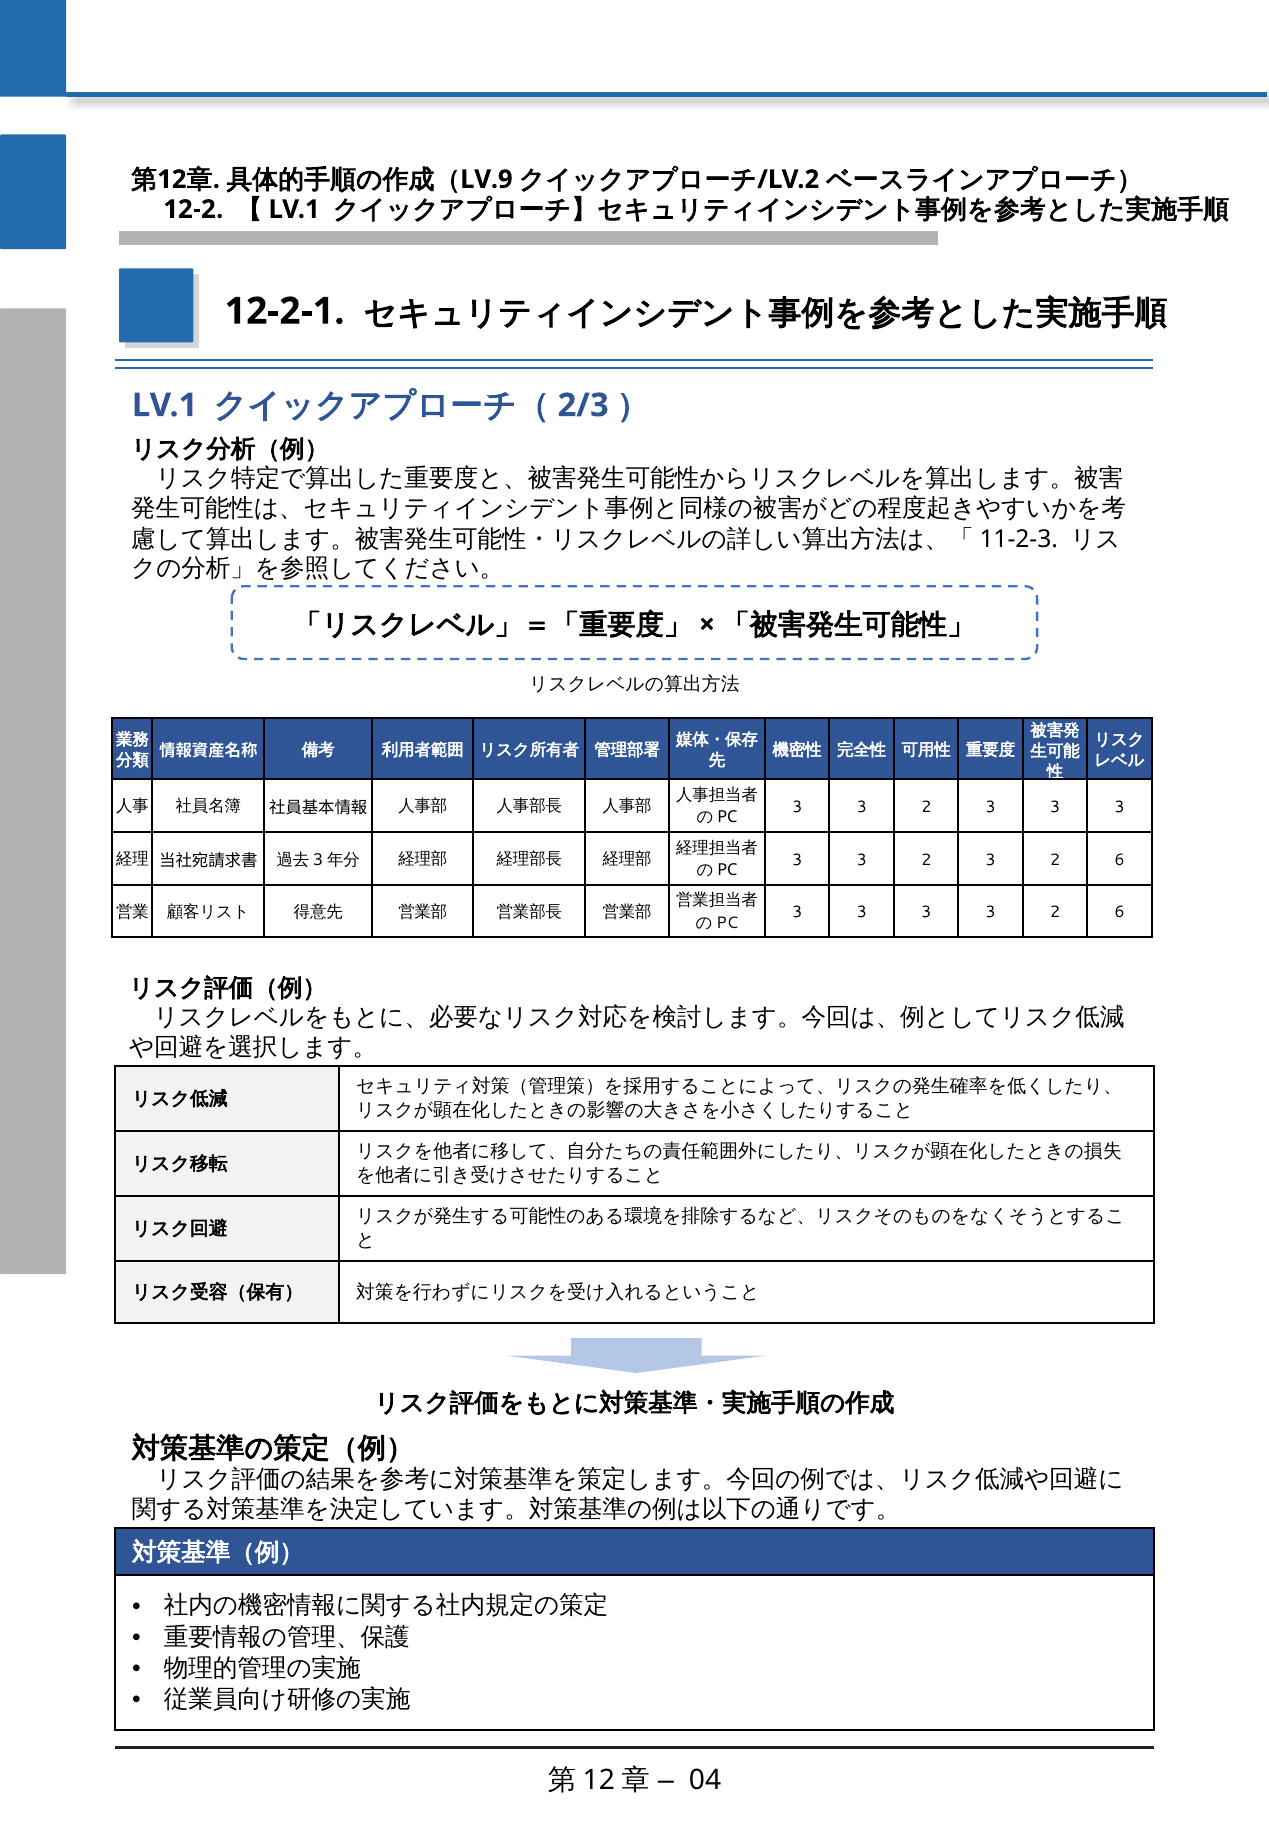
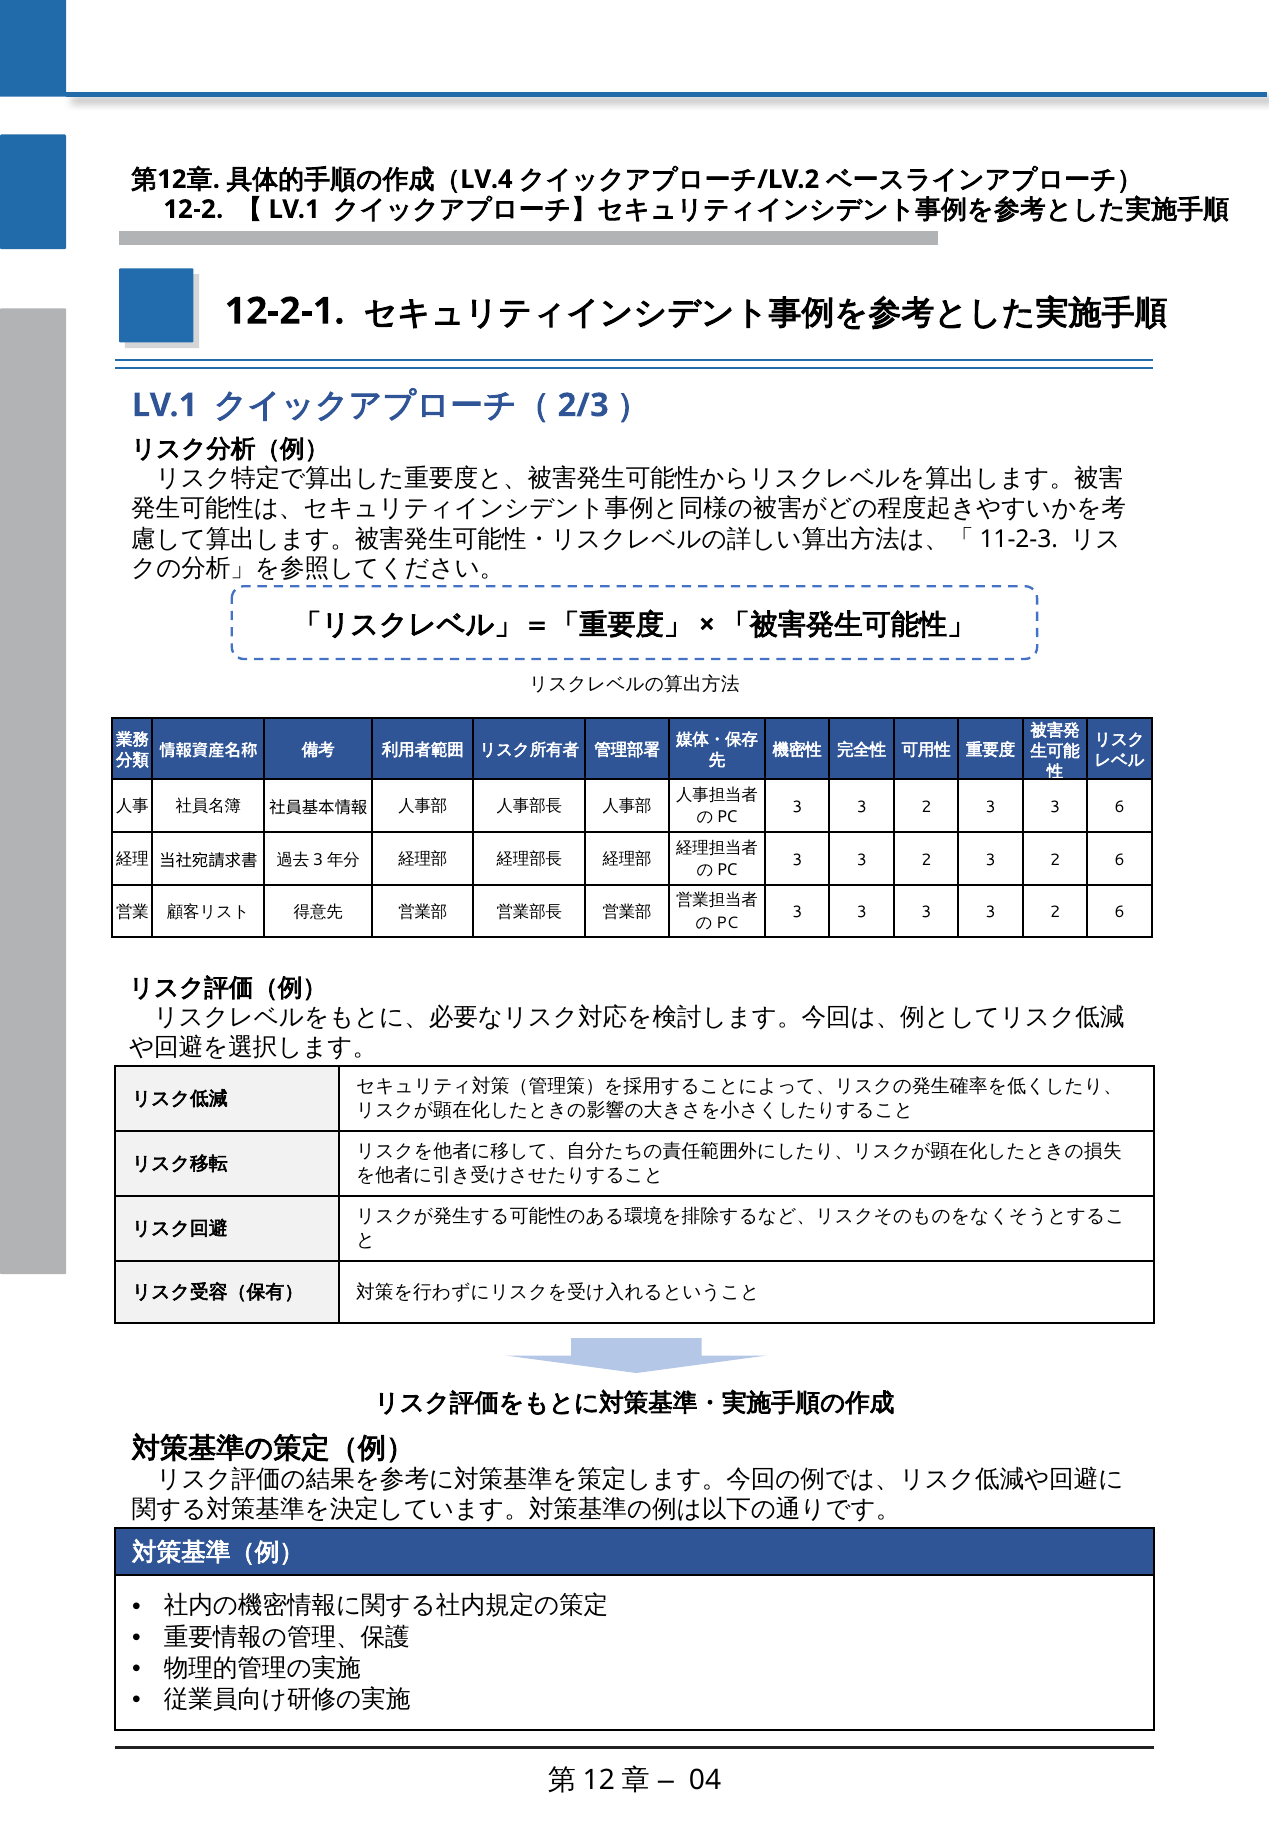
LV.9: LV.9 -> LV.4
2 3 3 3: 3 -> 6
